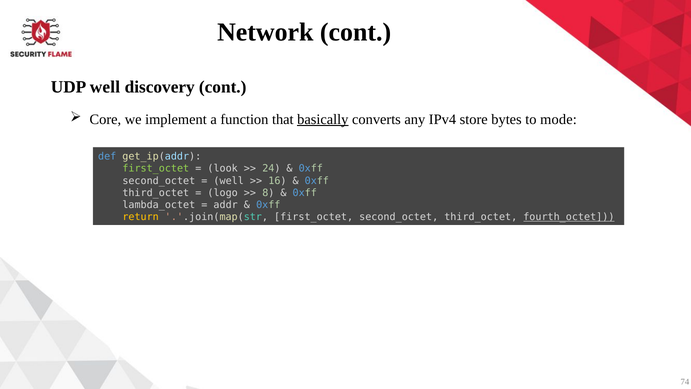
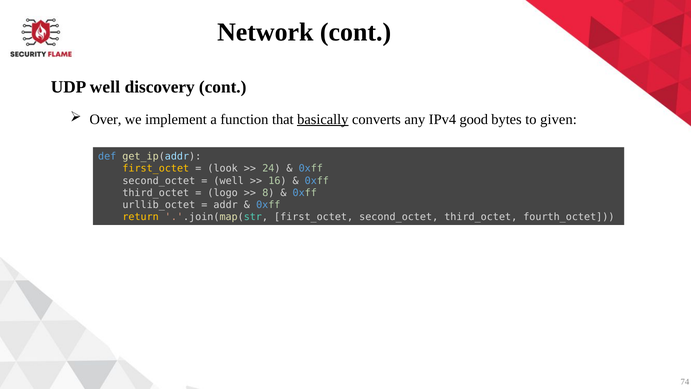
Core: Core -> Over
store: store -> good
mode: mode -> given
first_octet at (156, 169) colour: light green -> yellow
lambda_octet: lambda_octet -> urllib_octet
fourth_octet underline: present -> none
